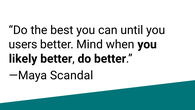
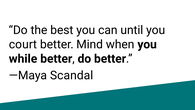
users: users -> court
likely: likely -> while
